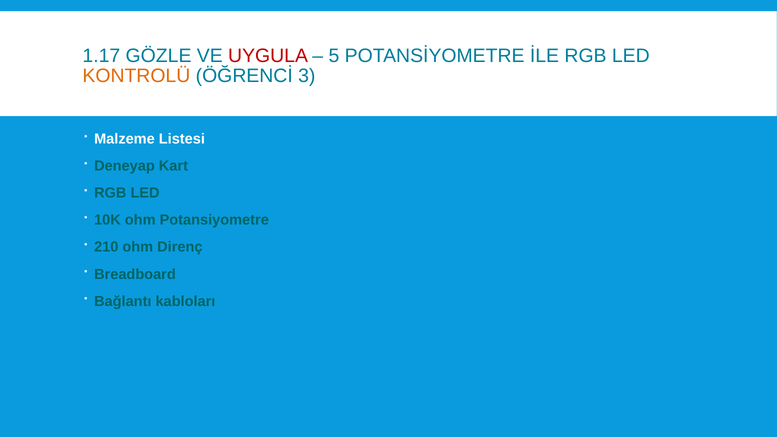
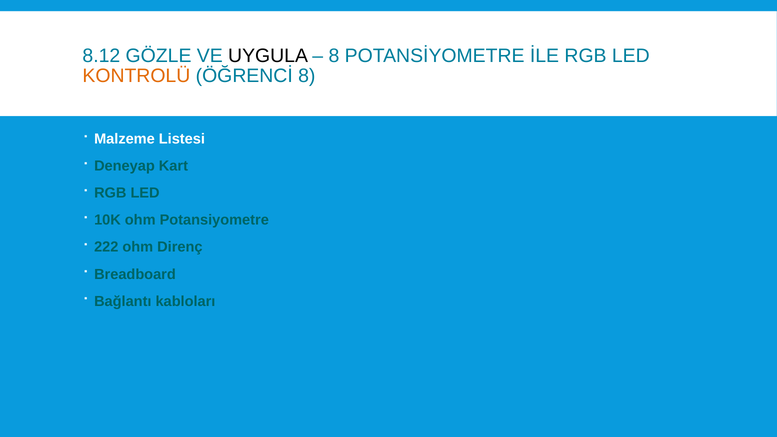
1.17: 1.17 -> 8.12
UYGULA colour: red -> black
5 at (334, 56): 5 -> 8
3 at (307, 76): 3 -> 8
210: 210 -> 222
